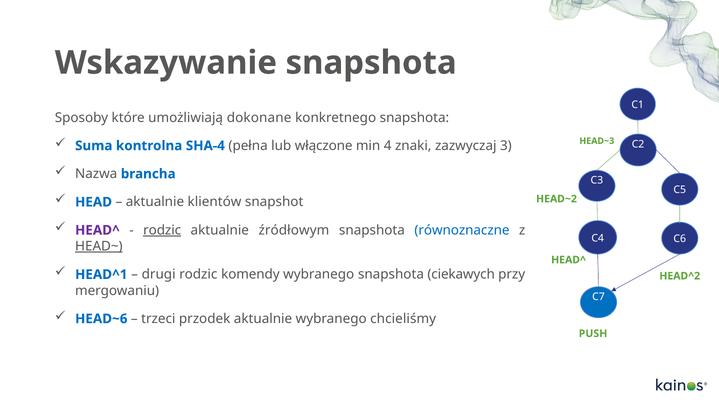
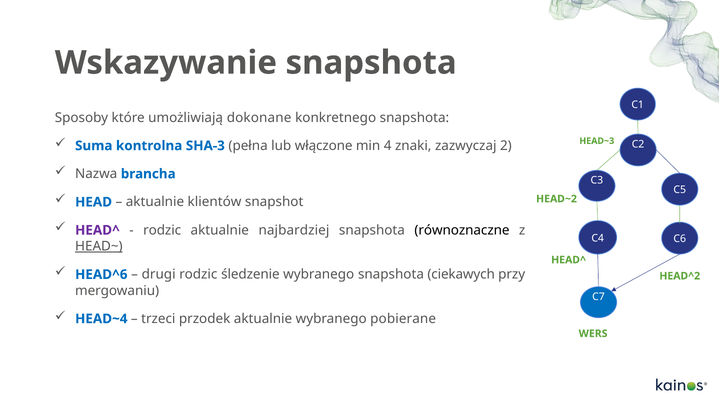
SHA-4: SHA-4 -> SHA-3
3: 3 -> 2
rodzic at (162, 230) underline: present -> none
źródłowym: źródłowym -> najbardziej
równoznaczne colour: blue -> black
HEAD^1: HEAD^1 -> HEAD^6
komendy: komendy -> śledzenie
HEAD~6: HEAD~6 -> HEAD~4
chcieliśmy: chcieliśmy -> pobierane
PUSH: PUSH -> WERS
